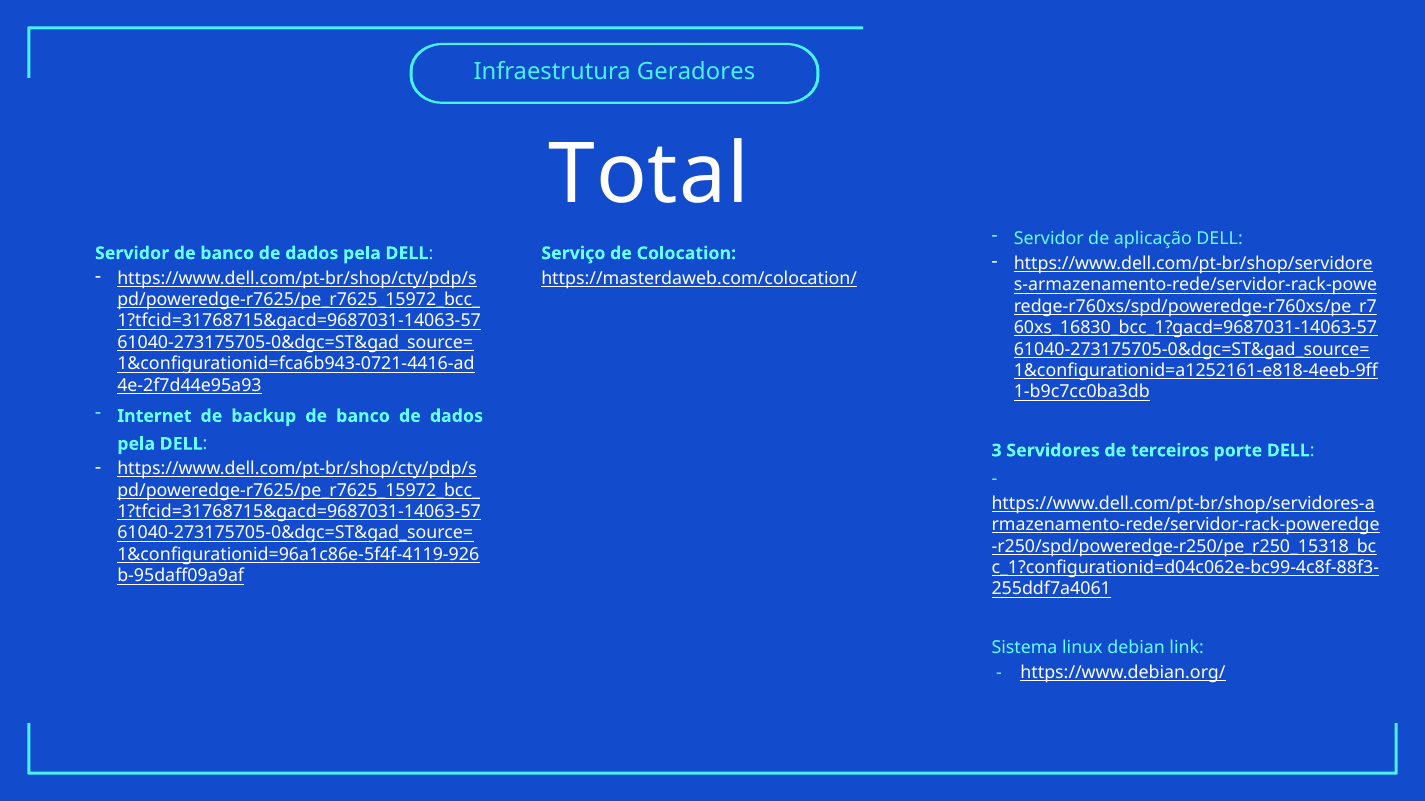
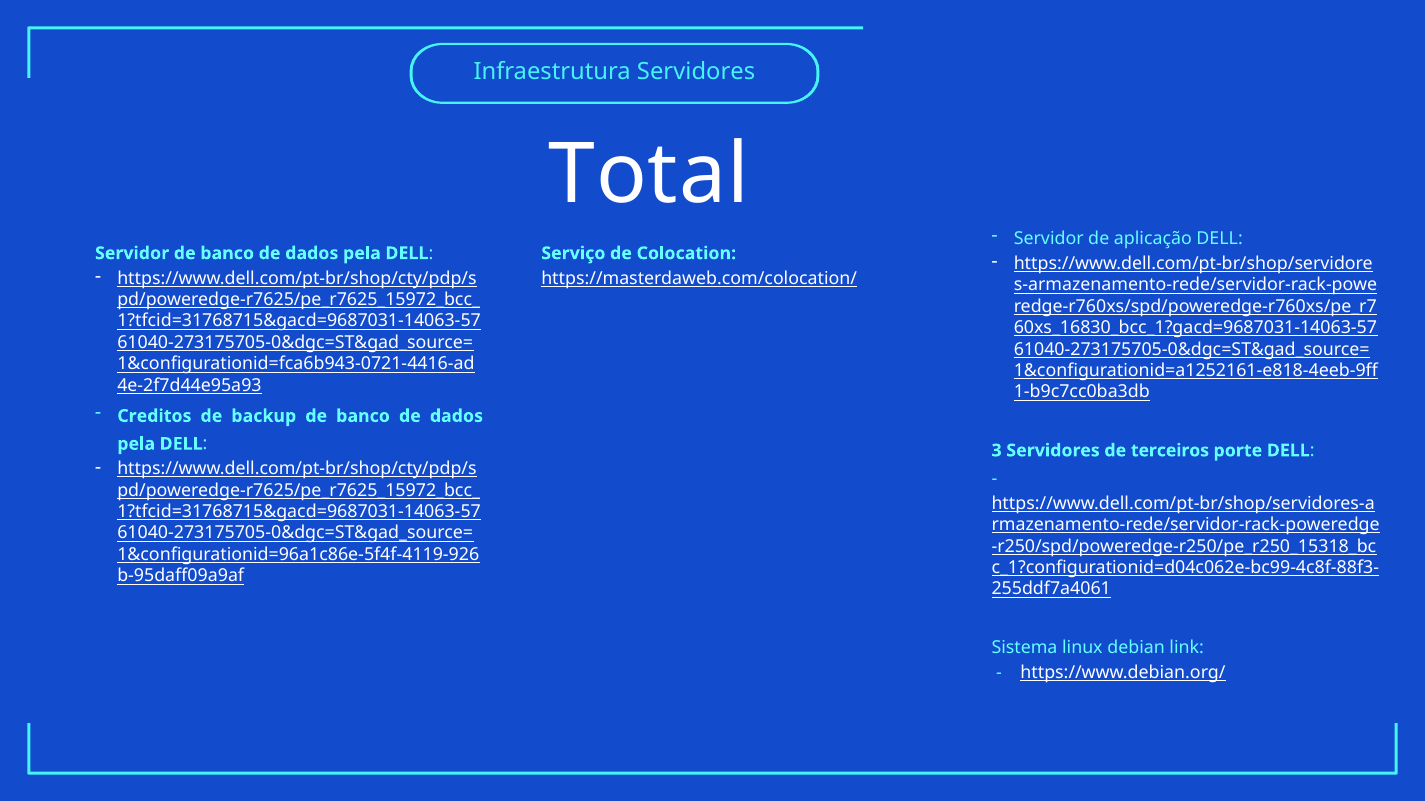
Infraestrutura Geradores: Geradores -> Servidores
Internet: Internet -> Creditos
